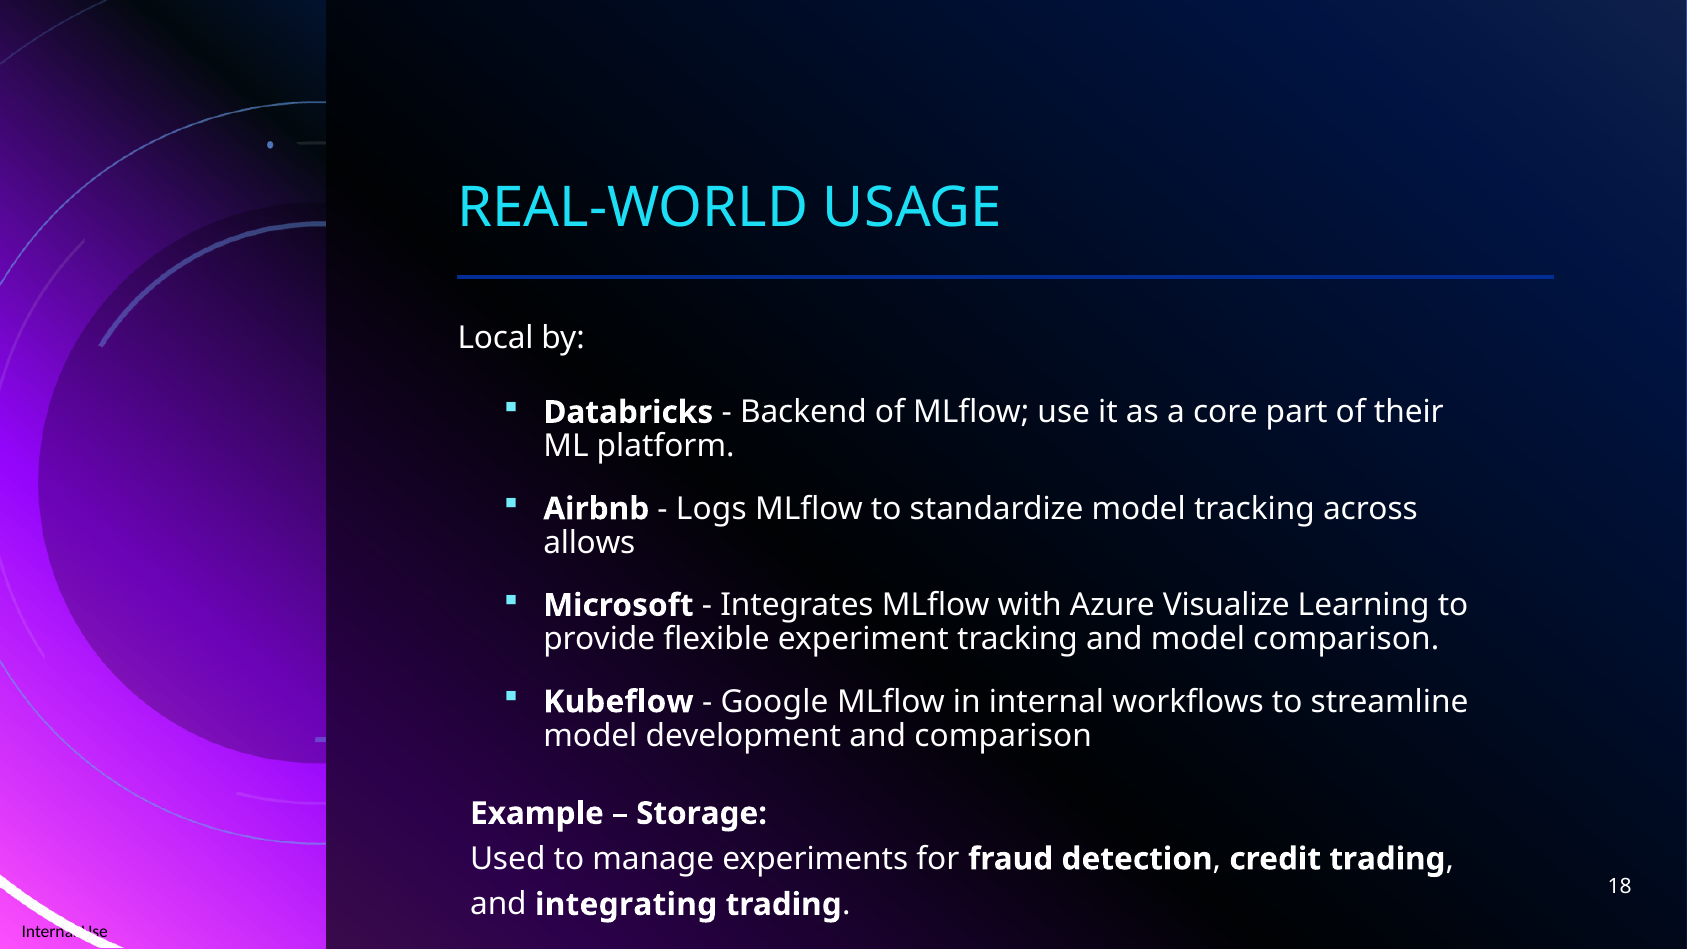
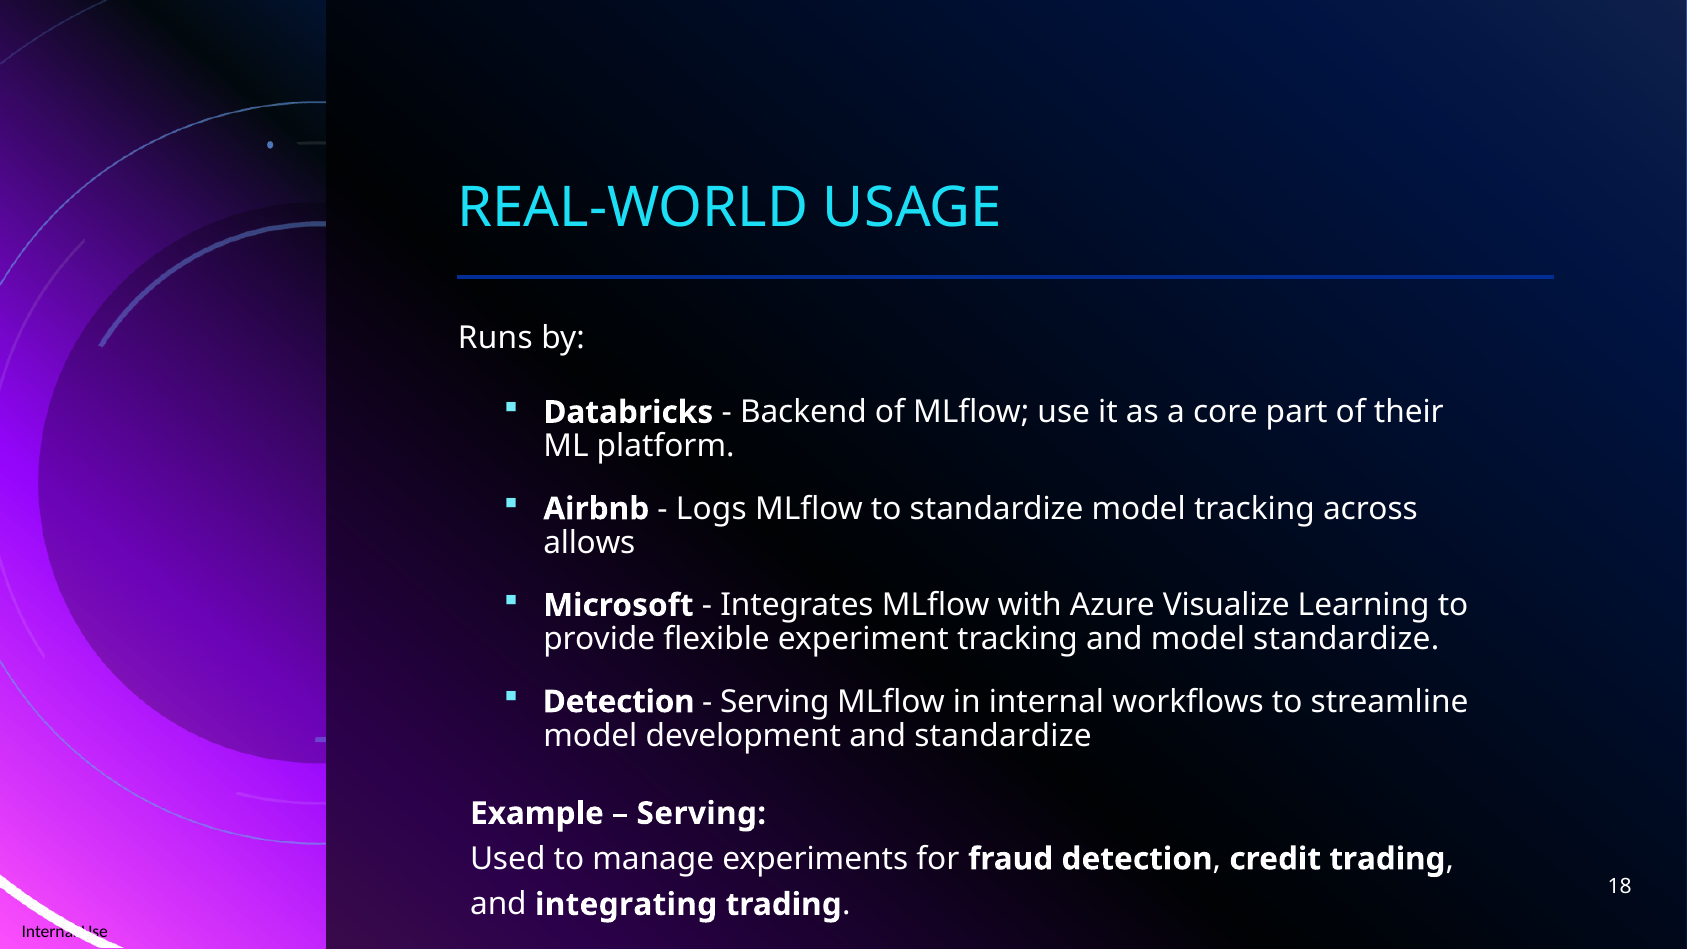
Local: Local -> Runs
model comparison: comparison -> standardize
Kubeflow at (618, 702): Kubeflow -> Detection
Google at (775, 702): Google -> Serving
and comparison: comparison -> standardize
Storage at (702, 813): Storage -> Serving
